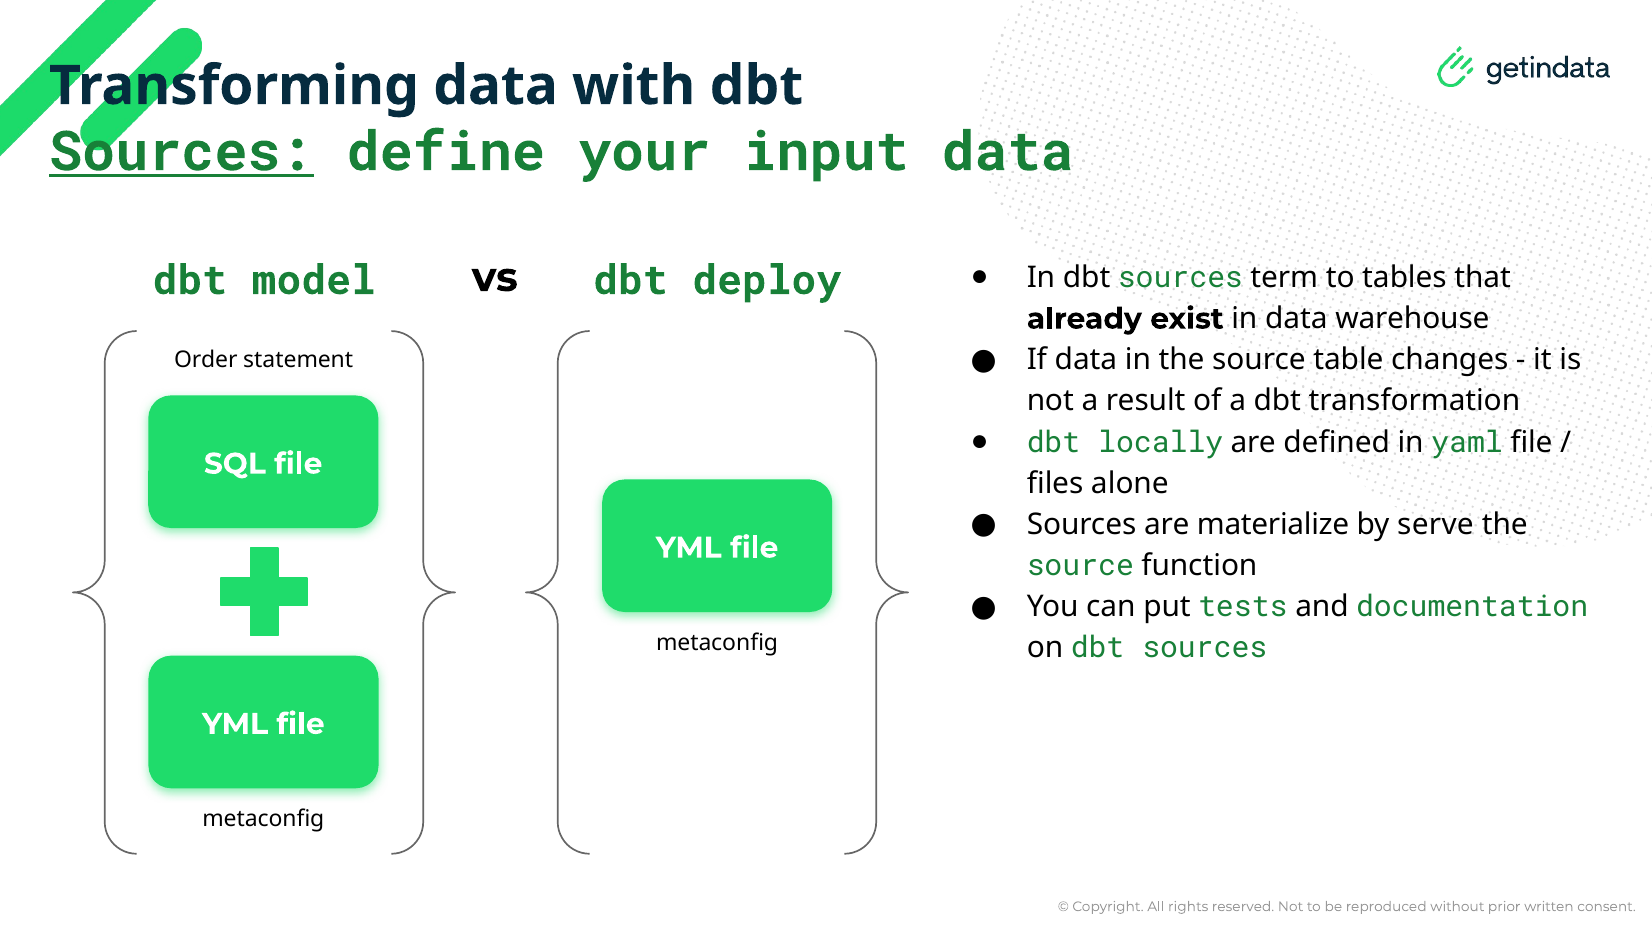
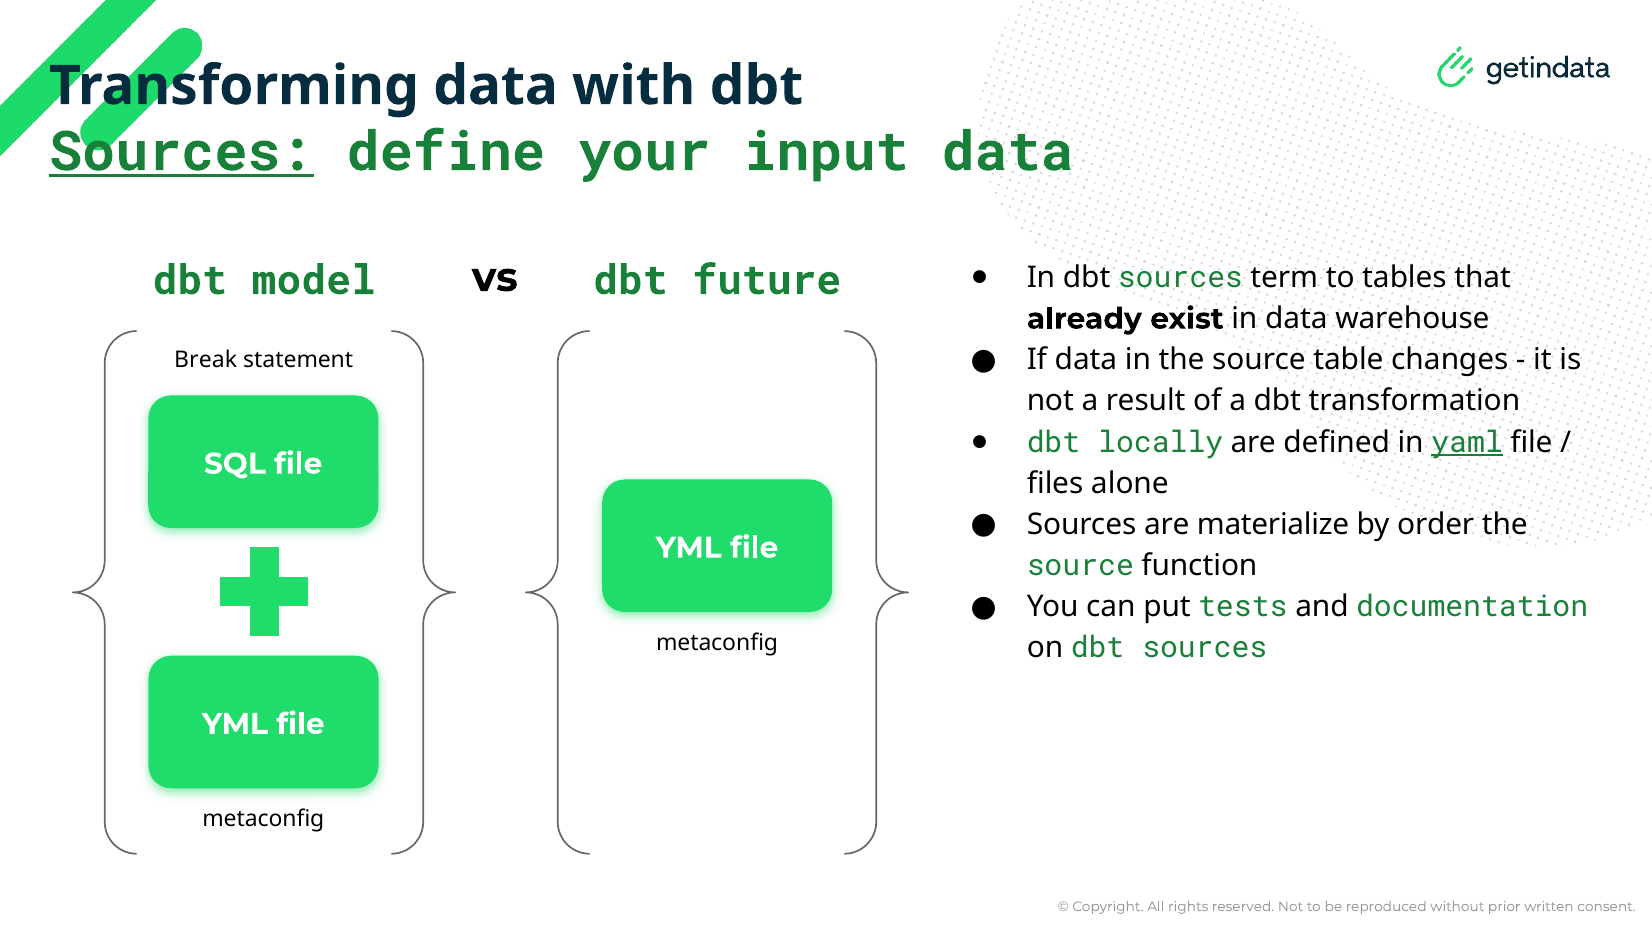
deploy: deploy -> future
Order: Order -> Break
yaml underline: none -> present
serve: serve -> order
